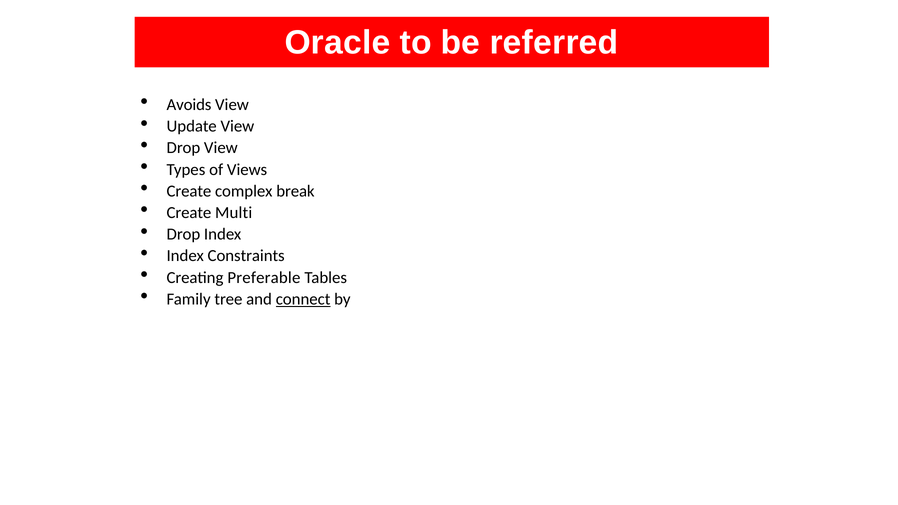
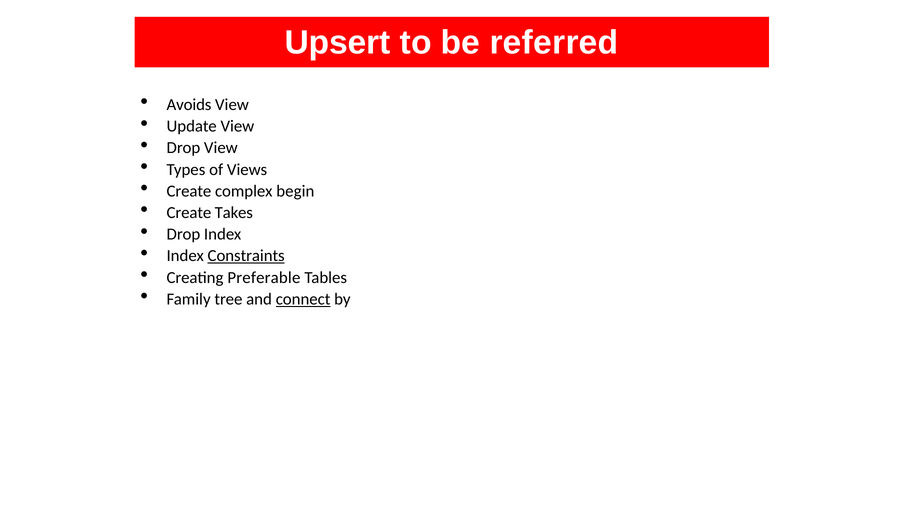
Oracle: Oracle -> Upsert
break: break -> begin
Multi: Multi -> Takes
Constraints underline: none -> present
